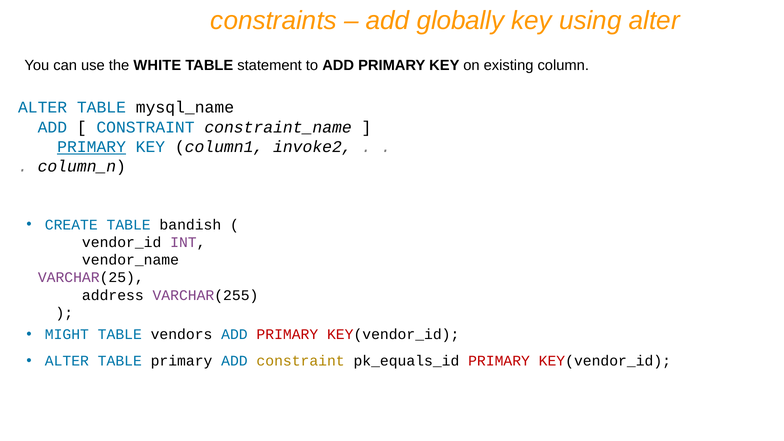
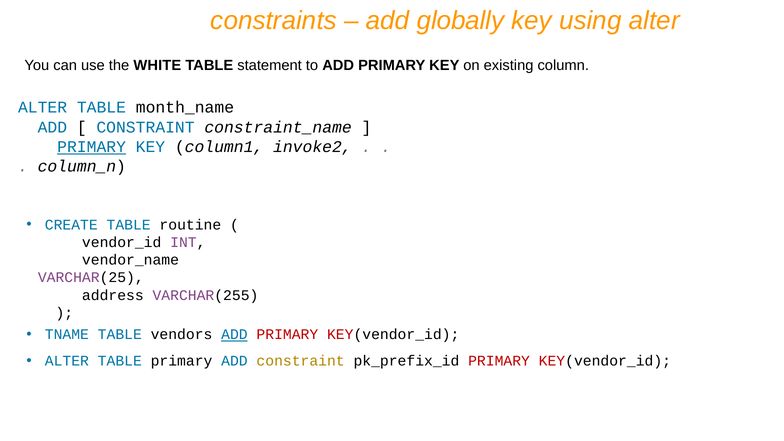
mysql_name: mysql_name -> month_name
bandish: bandish -> routine
MIGHT: MIGHT -> TNAME
ADD at (234, 335) underline: none -> present
pk_equals_id: pk_equals_id -> pk_prefix_id
